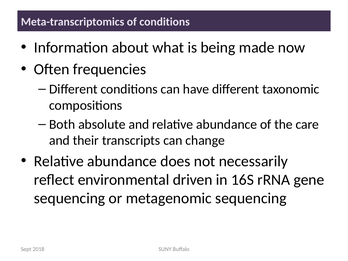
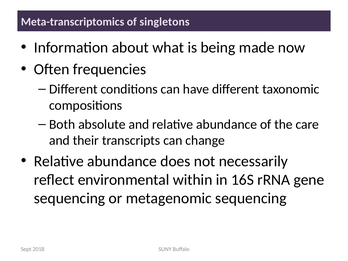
of conditions: conditions -> singletons
driven: driven -> within
